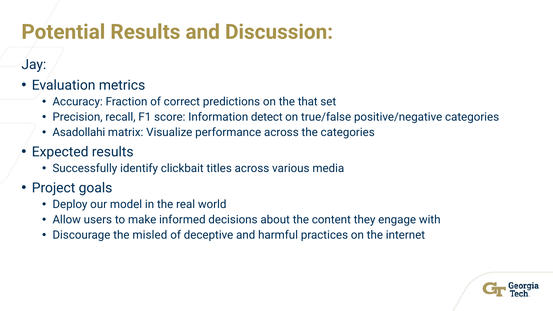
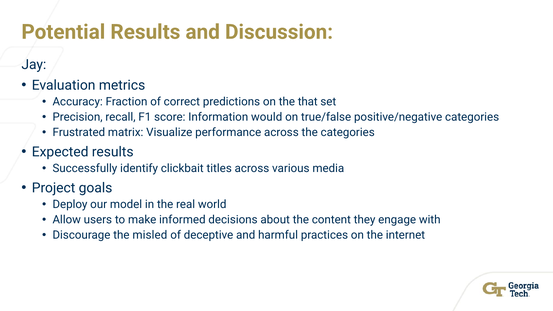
detect: detect -> would
Asadollahi: Asadollahi -> Frustrated
